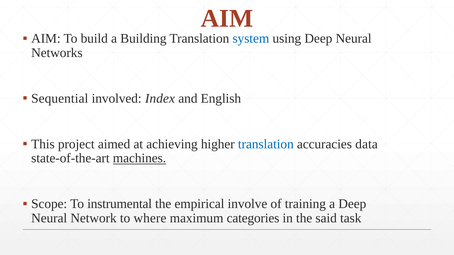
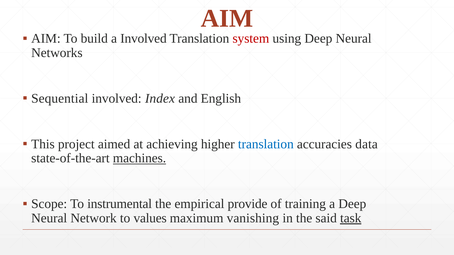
a Building: Building -> Involved
system colour: blue -> red
involve: involve -> provide
where: where -> values
categories: categories -> vanishing
task underline: none -> present
